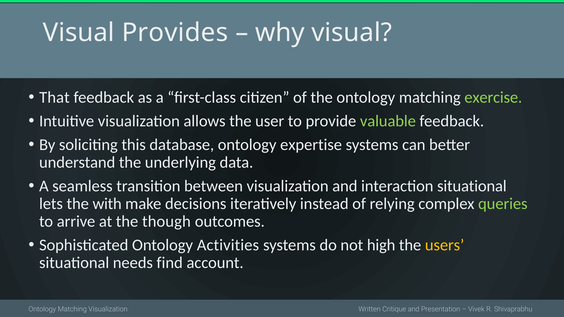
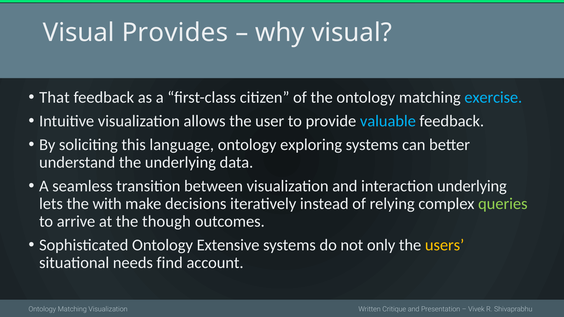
exercise colour: light green -> light blue
valuable colour: light green -> light blue
database: database -> language
expertise: expertise -> exploring
interaction situational: situational -> underlying
Activities: Activities -> Extensive
high: high -> only
